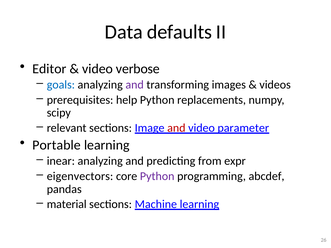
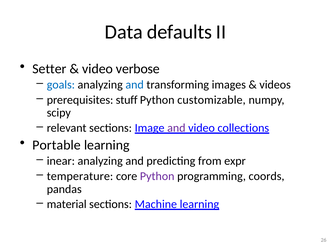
Editor: Editor -> Setter
and at (135, 85) colour: purple -> blue
help: help -> stuff
replacements: replacements -> customizable
and at (176, 128) colour: red -> purple
parameter: parameter -> collections
eigenvectors: eigenvectors -> temperature
abcdef: abcdef -> coords
